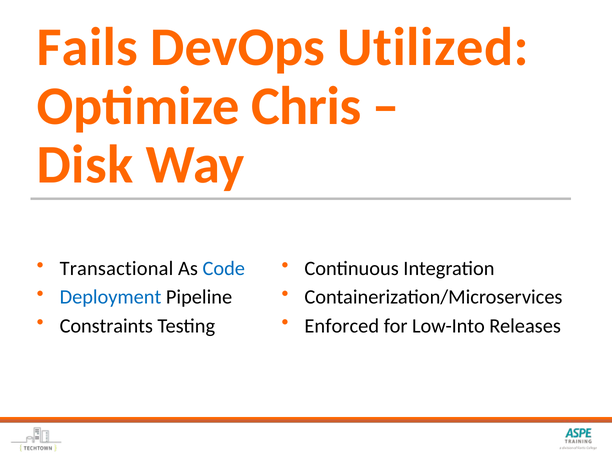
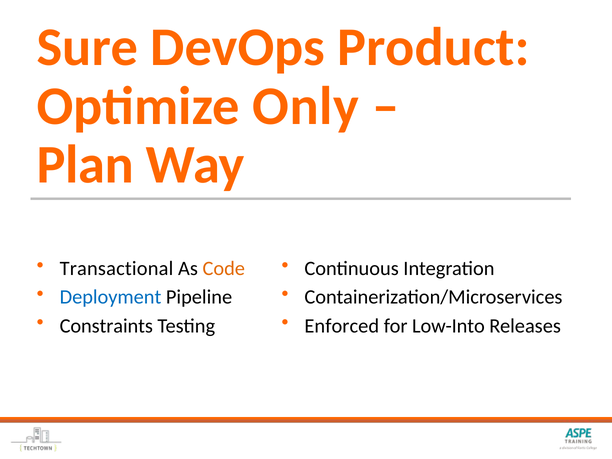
Fails: Fails -> Sure
Utilized: Utilized -> Product
Chris: Chris -> Only
Disk: Disk -> Plan
Code colour: blue -> orange
